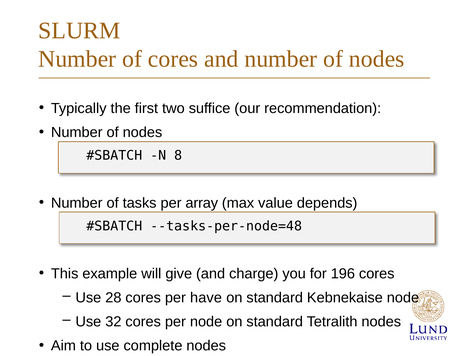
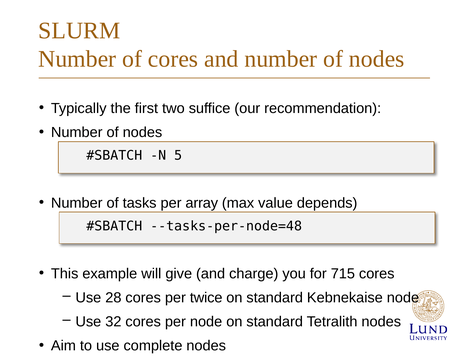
8: 8 -> 5
196: 196 -> 715
have: have -> twice
